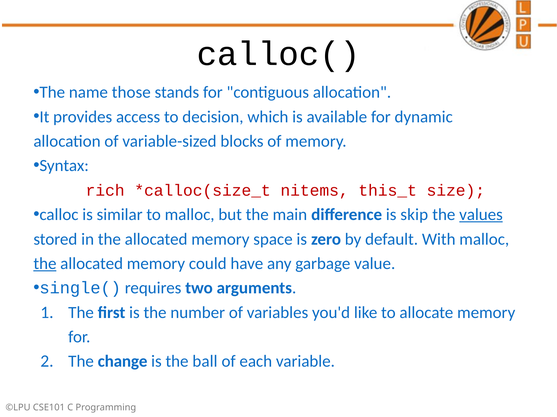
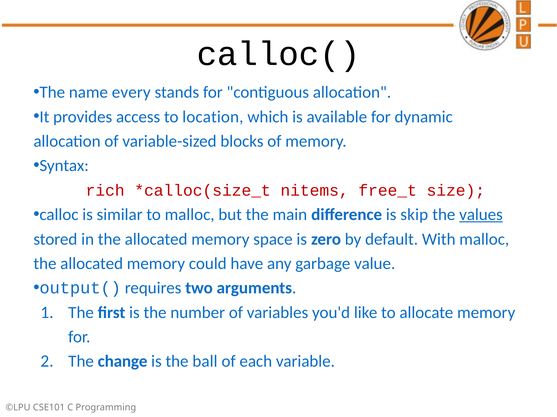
those: those -> every
decision: decision -> location
this_t: this_t -> free_t
the at (45, 264) underline: present -> none
single(: single( -> output(
